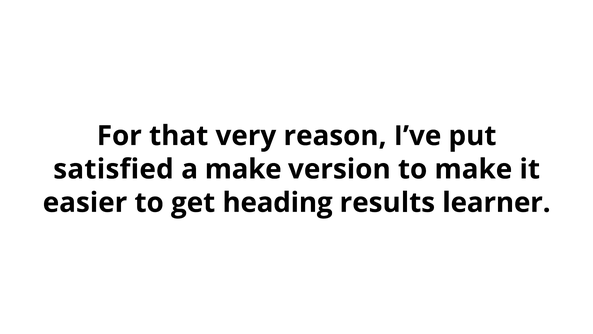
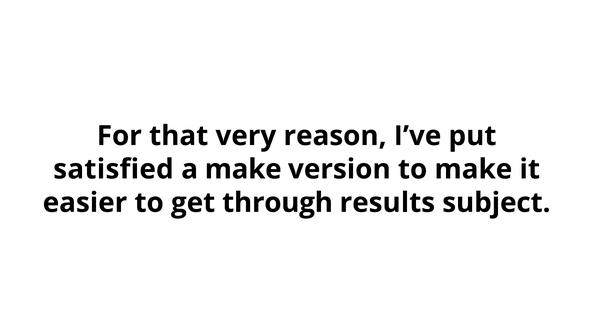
heading: heading -> through
learner: learner -> subject
